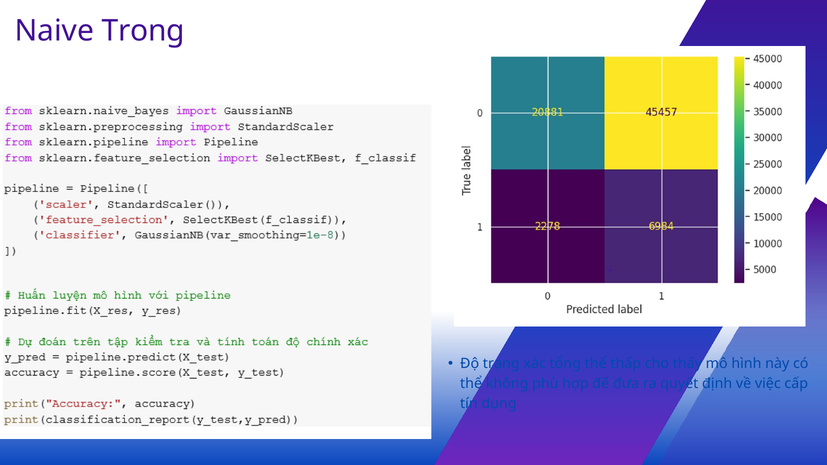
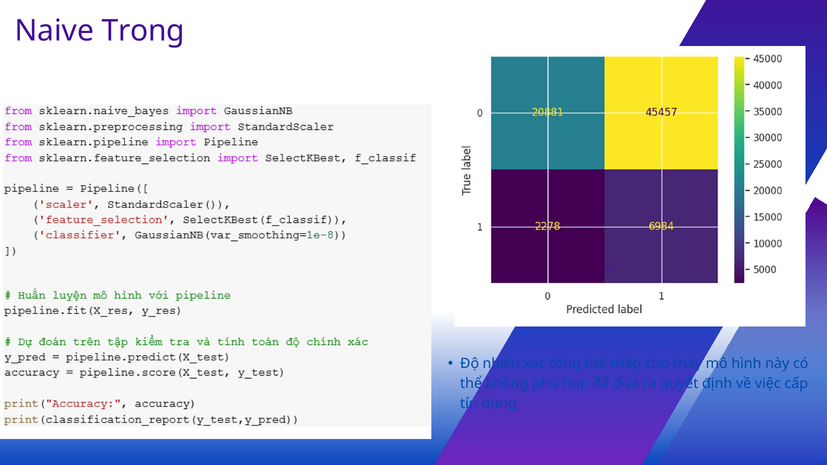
trạng: trạng -> nhiên
